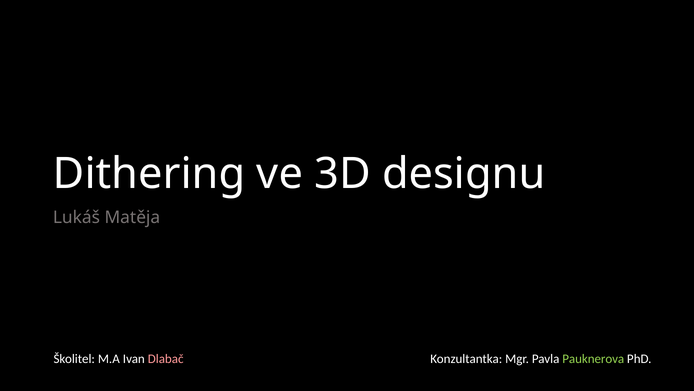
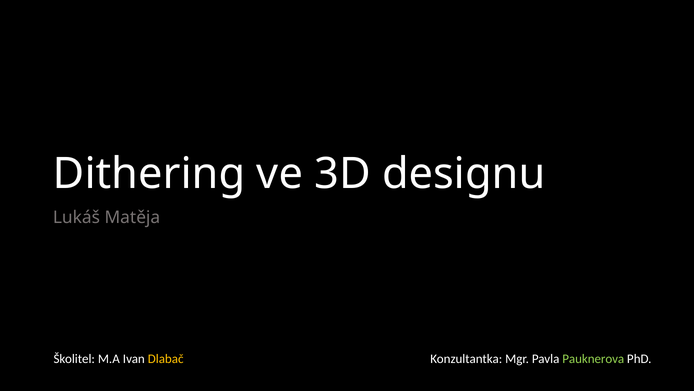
Dlabač colour: pink -> yellow
